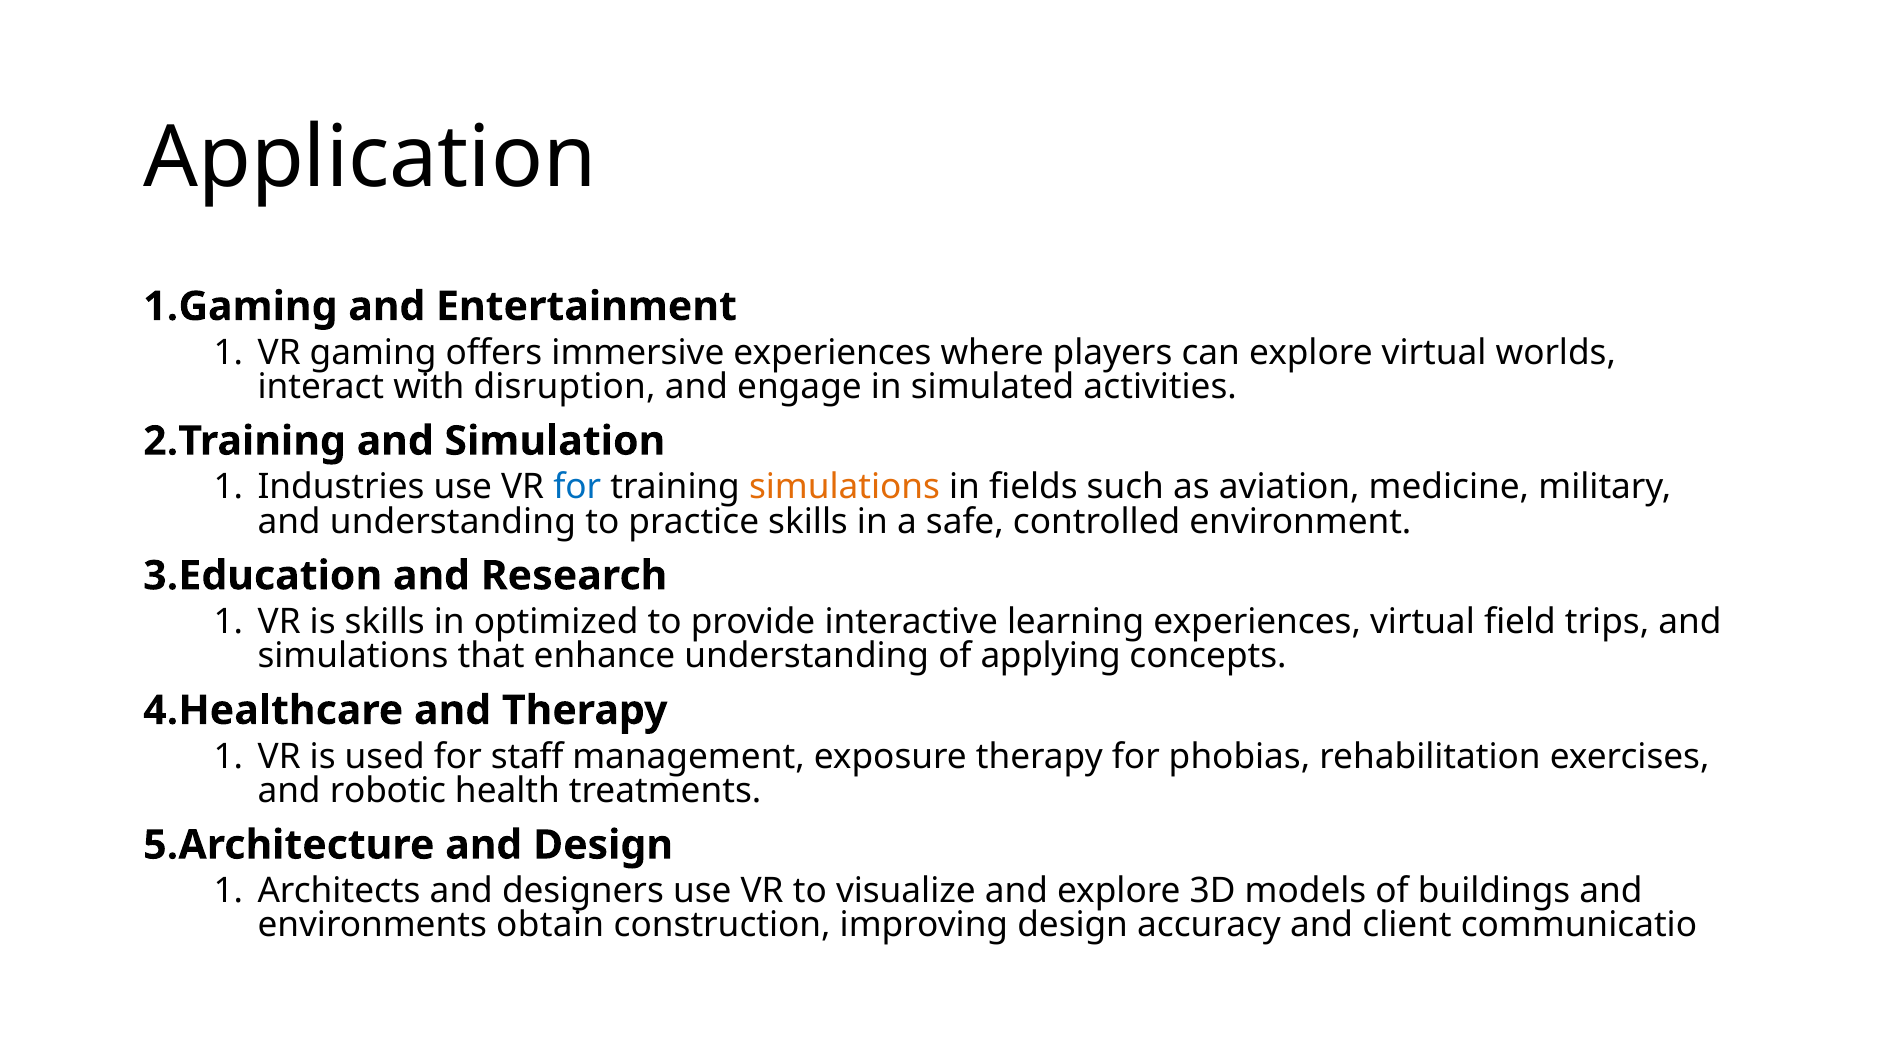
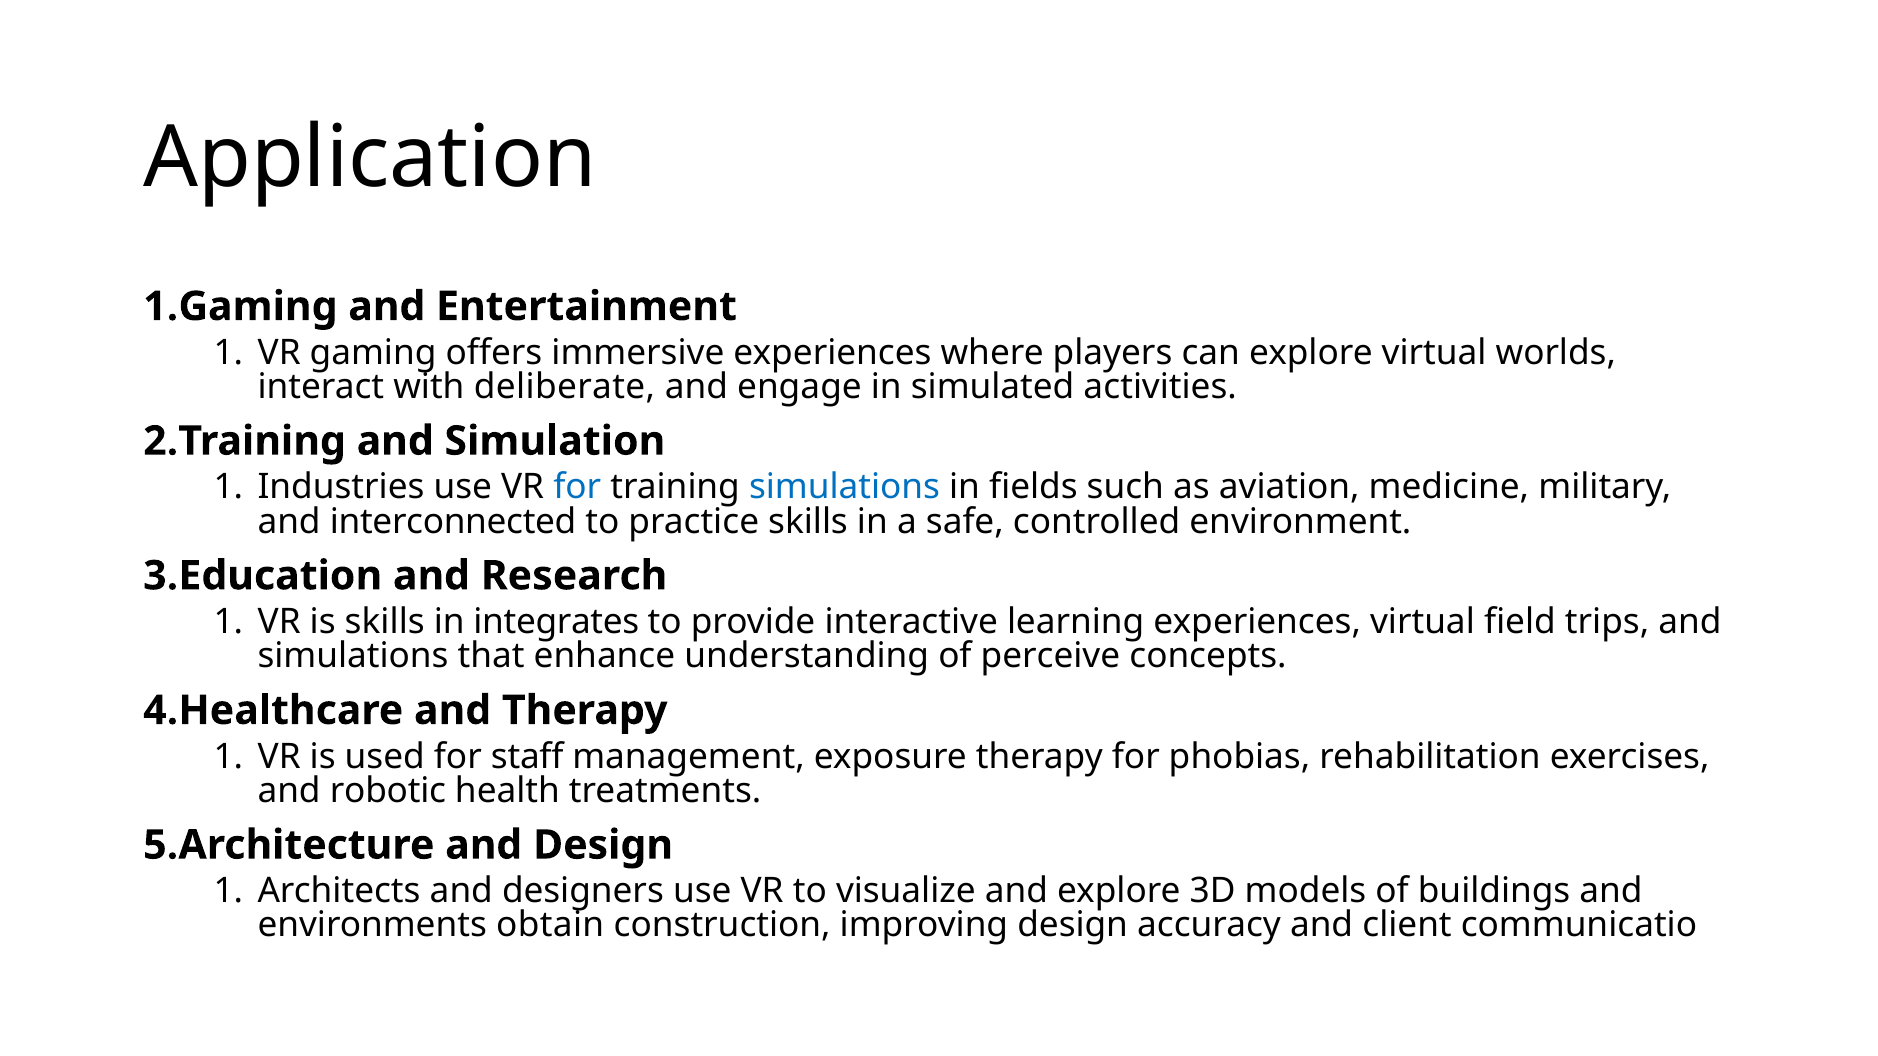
disruption: disruption -> deliberate
simulations at (845, 487) colour: orange -> blue
and understanding: understanding -> interconnected
optimized: optimized -> integrates
applying: applying -> perceive
